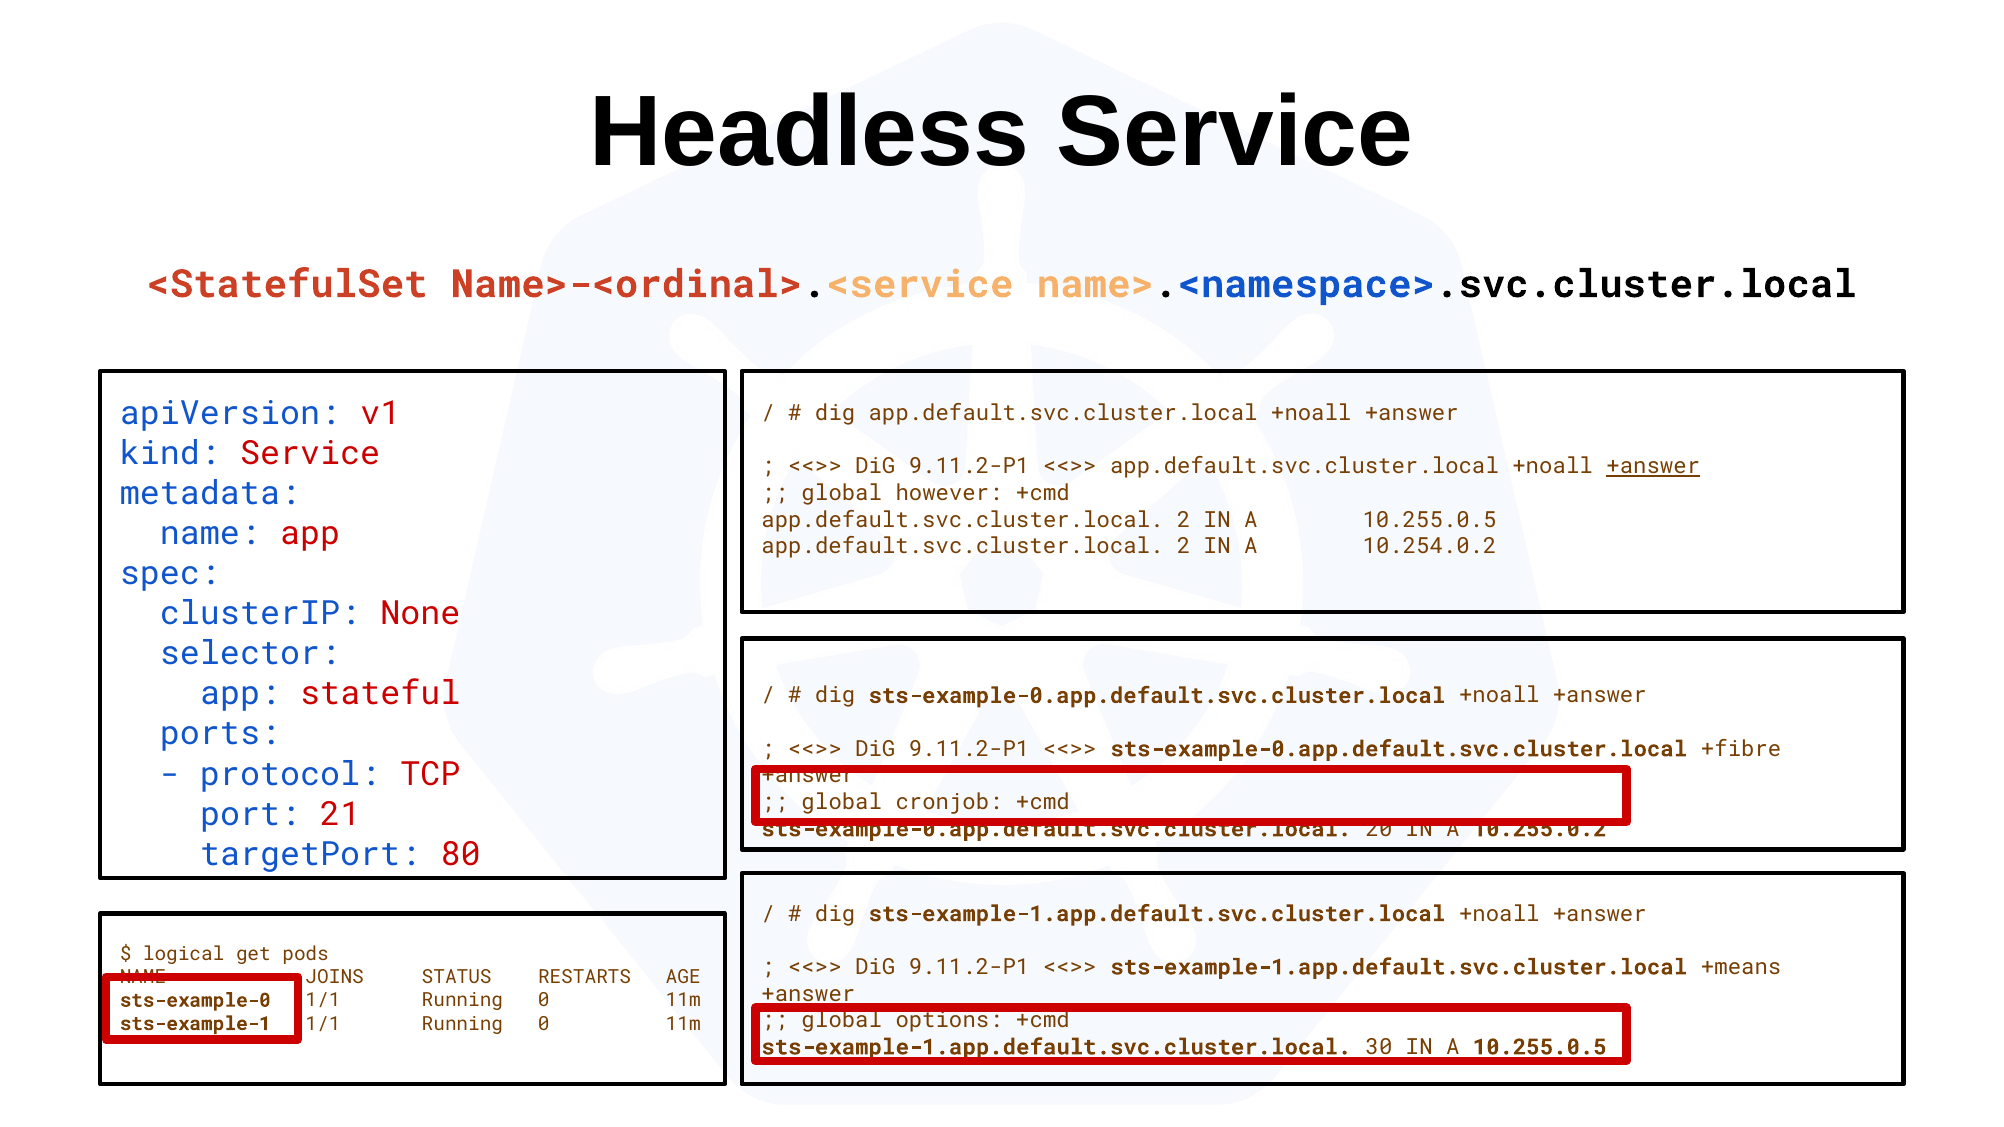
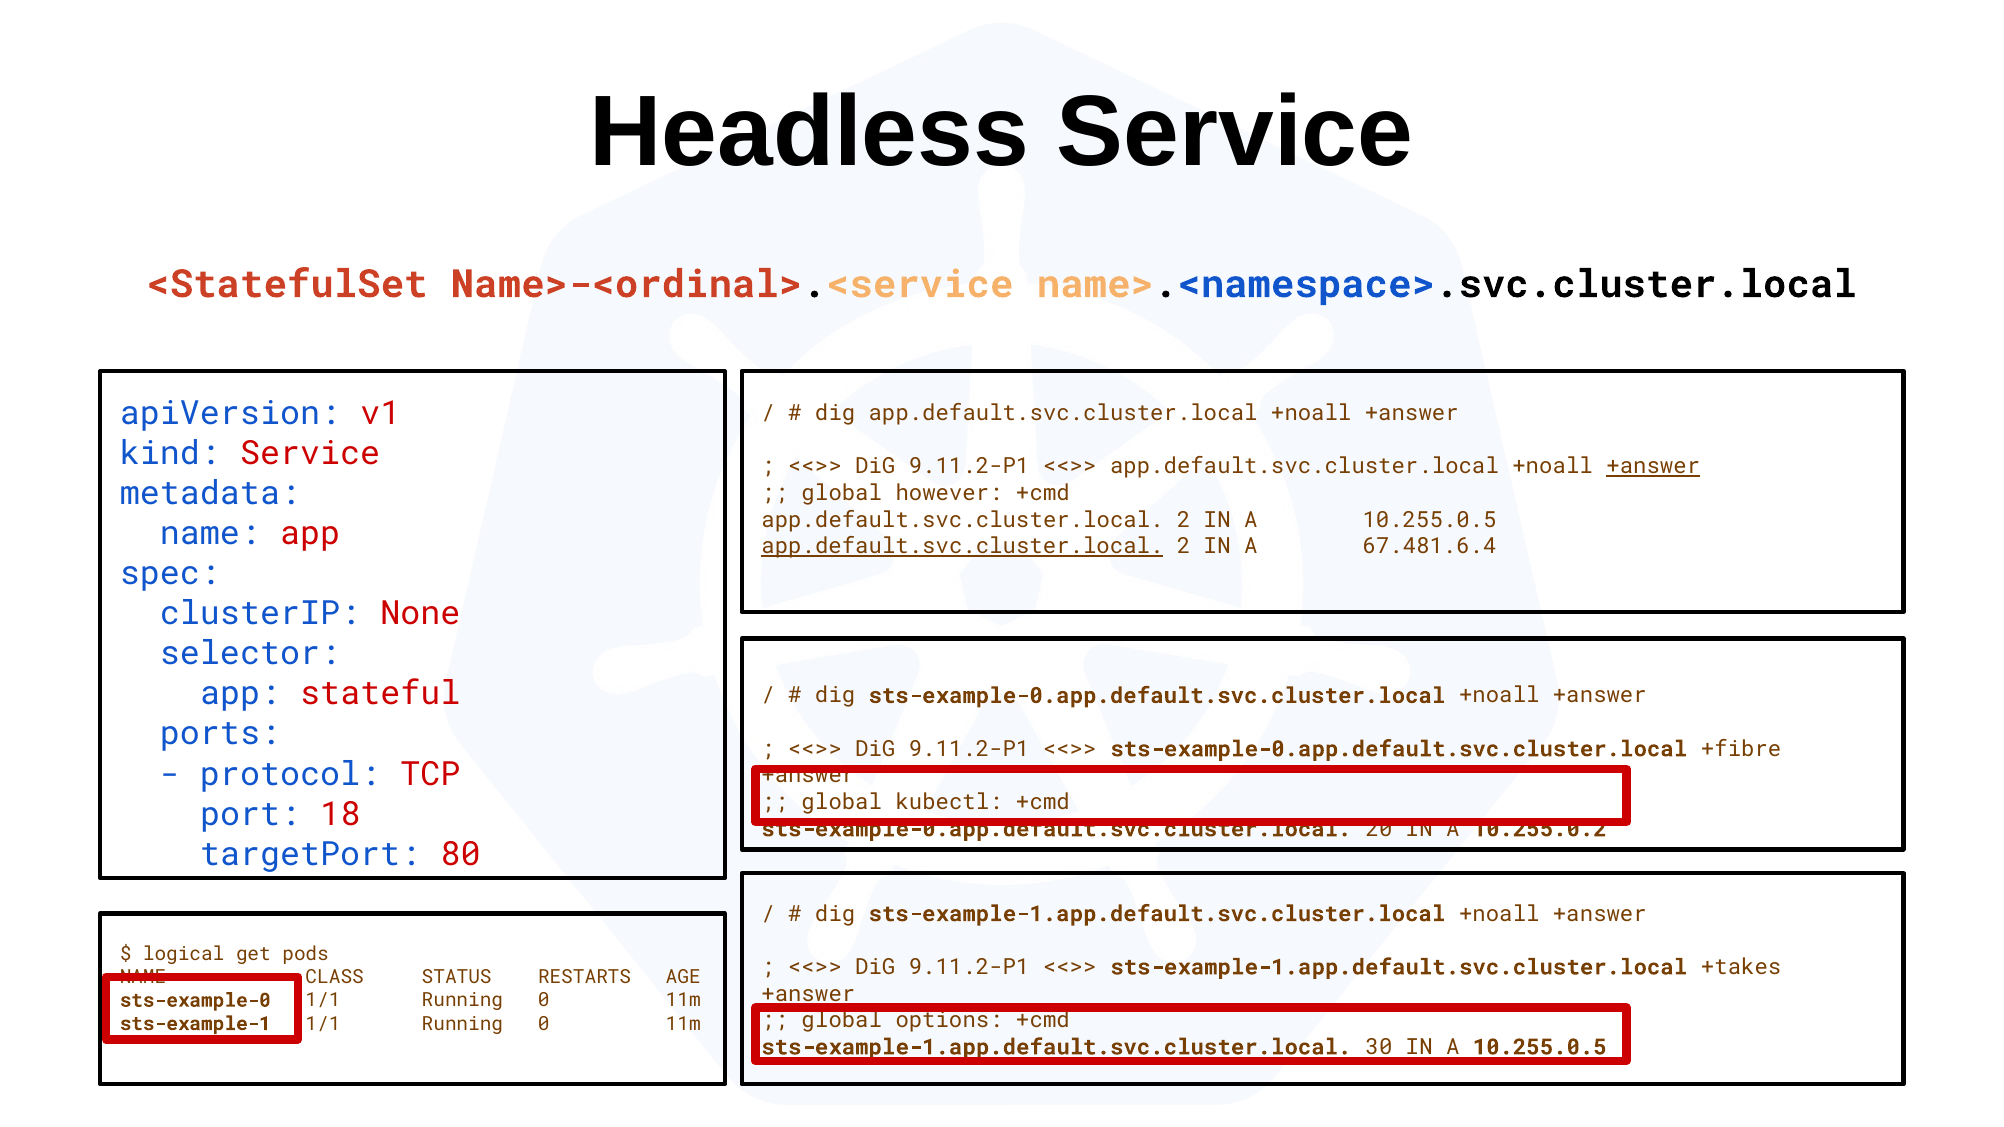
app.default.svc.cluster.local at (962, 547) underline: none -> present
10.254.0.2: 10.254.0.2 -> 67.481.6.4
cronjob: cronjob -> kubectl
21: 21 -> 18
+means: +means -> +takes
JOINS: JOINS -> CLASS
